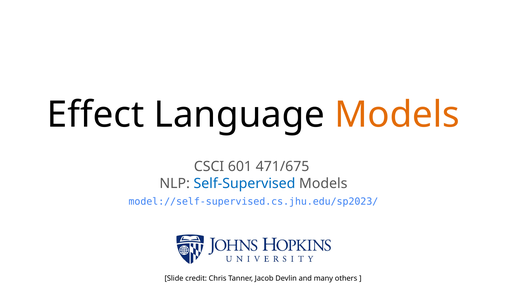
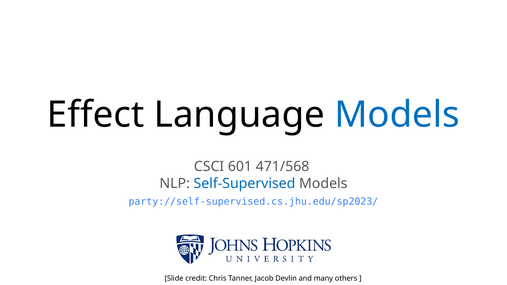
Models at (397, 115) colour: orange -> blue
471/675: 471/675 -> 471/568
model://self-supervised.cs.jhu.edu/sp2023/: model://self-supervised.cs.jhu.edu/sp2023/ -> party://self-supervised.cs.jhu.edu/sp2023/
